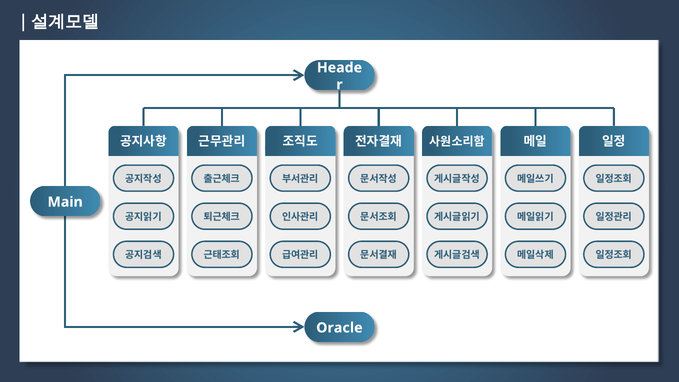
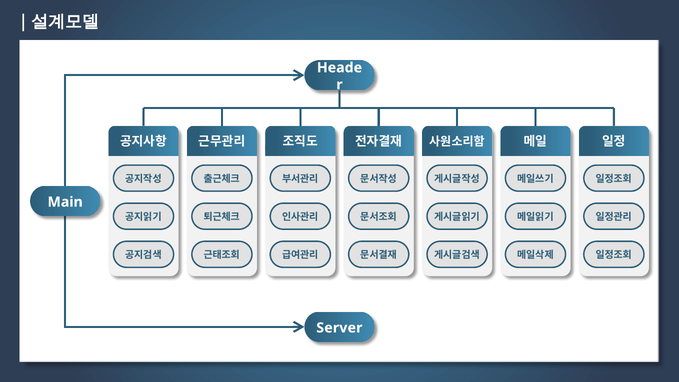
Oracle: Oracle -> Server
